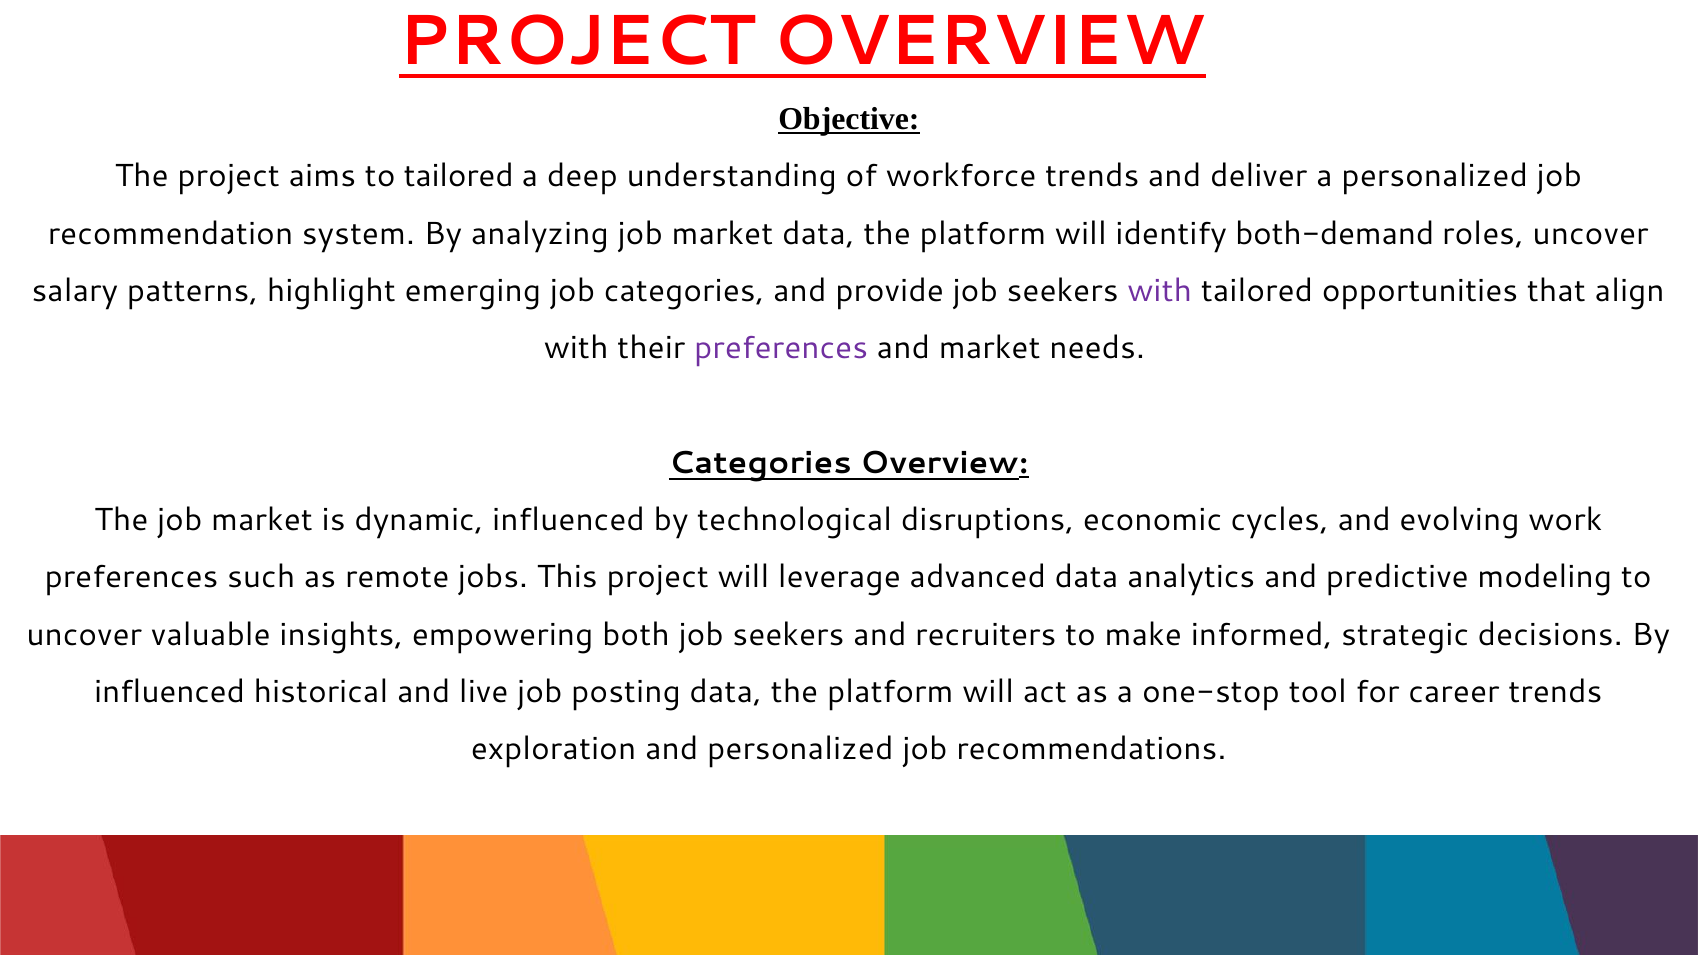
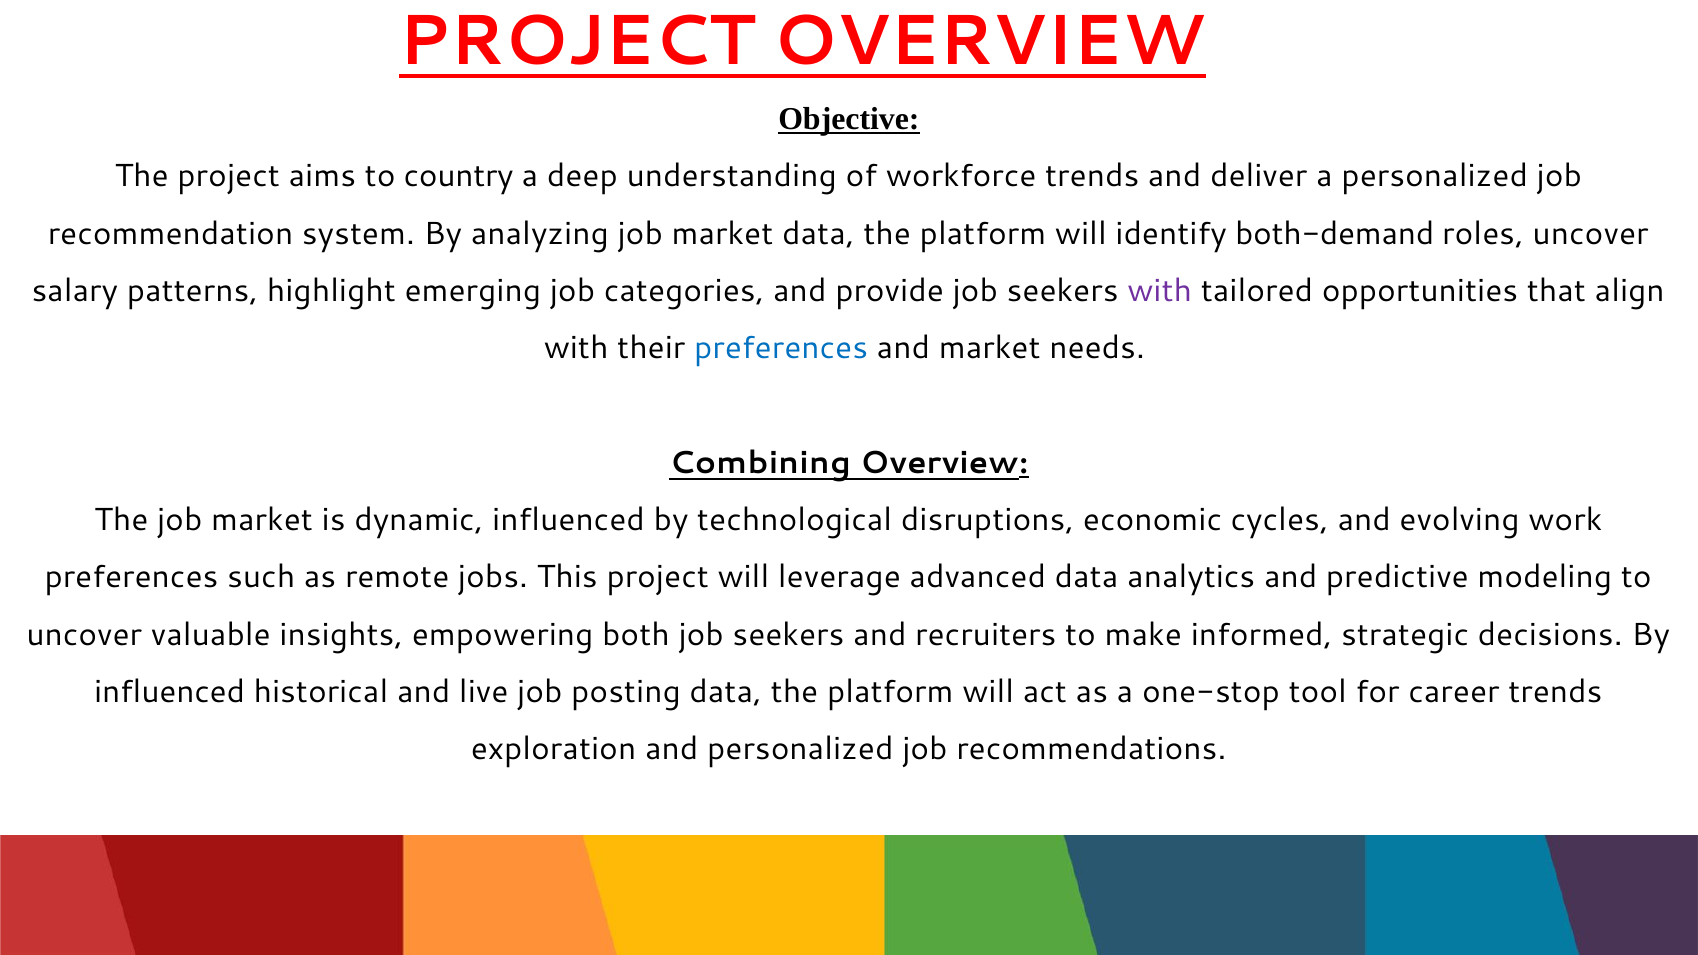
to tailored: tailored -> country
preferences at (781, 348) colour: purple -> blue
Categories at (760, 463): Categories -> Combining
